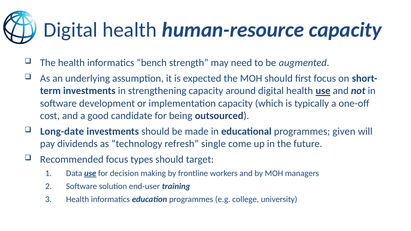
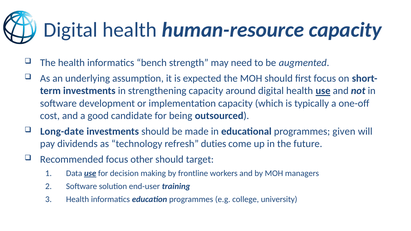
single: single -> duties
types: types -> other
